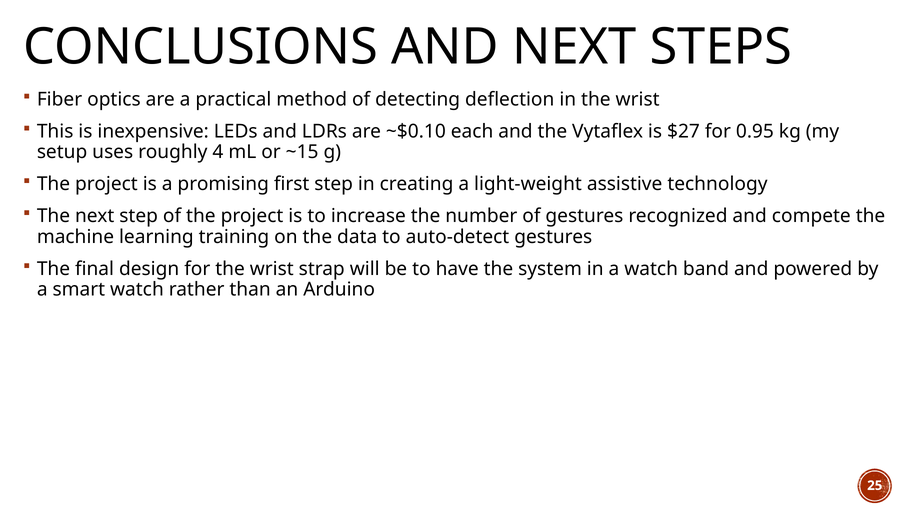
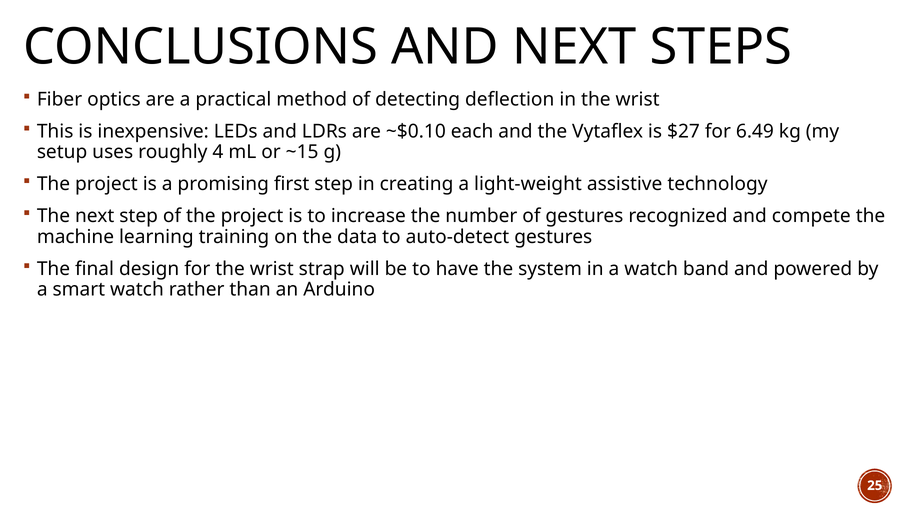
0.95: 0.95 -> 6.49
